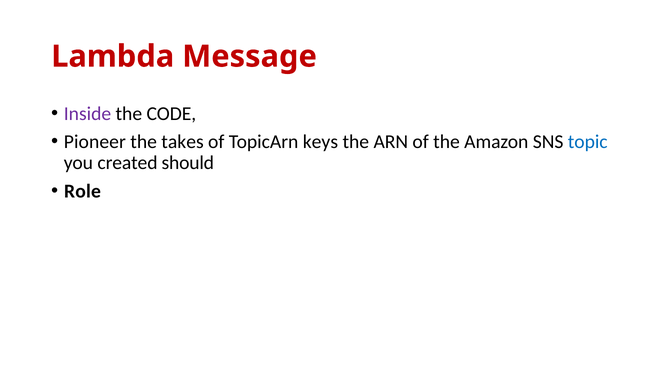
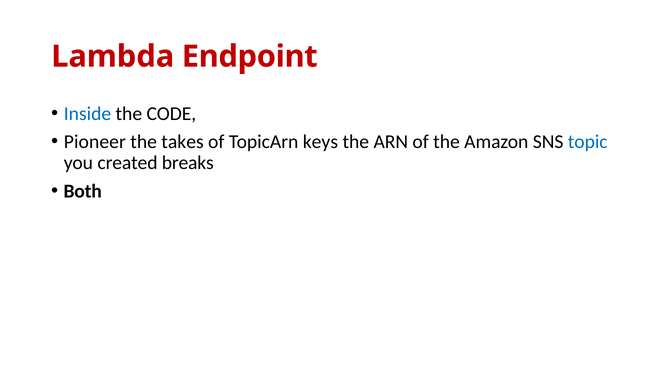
Message: Message -> Endpoint
Inside colour: purple -> blue
should: should -> breaks
Role: Role -> Both
